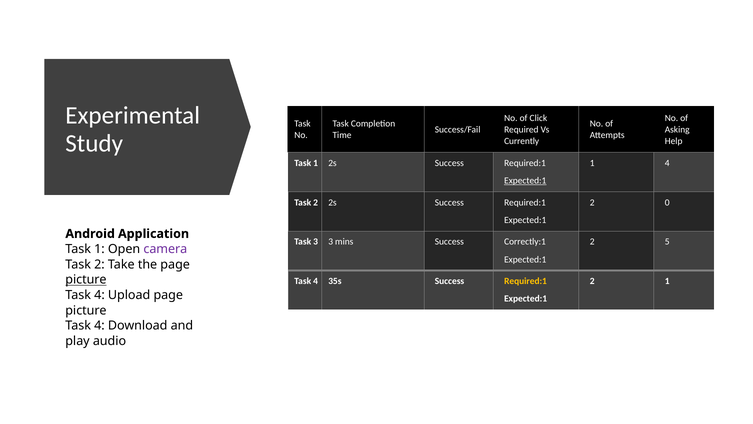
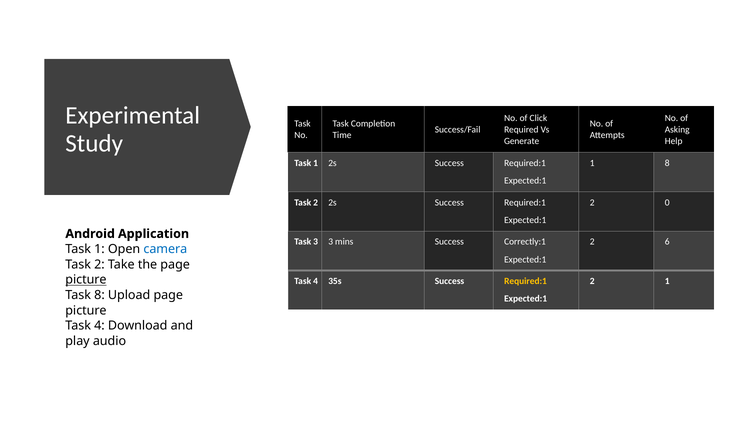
Currently: Currently -> Generate
1 4: 4 -> 8
Expected:1 at (525, 181) underline: present -> none
5: 5 -> 6
camera colour: purple -> blue
4 at (99, 295): 4 -> 8
